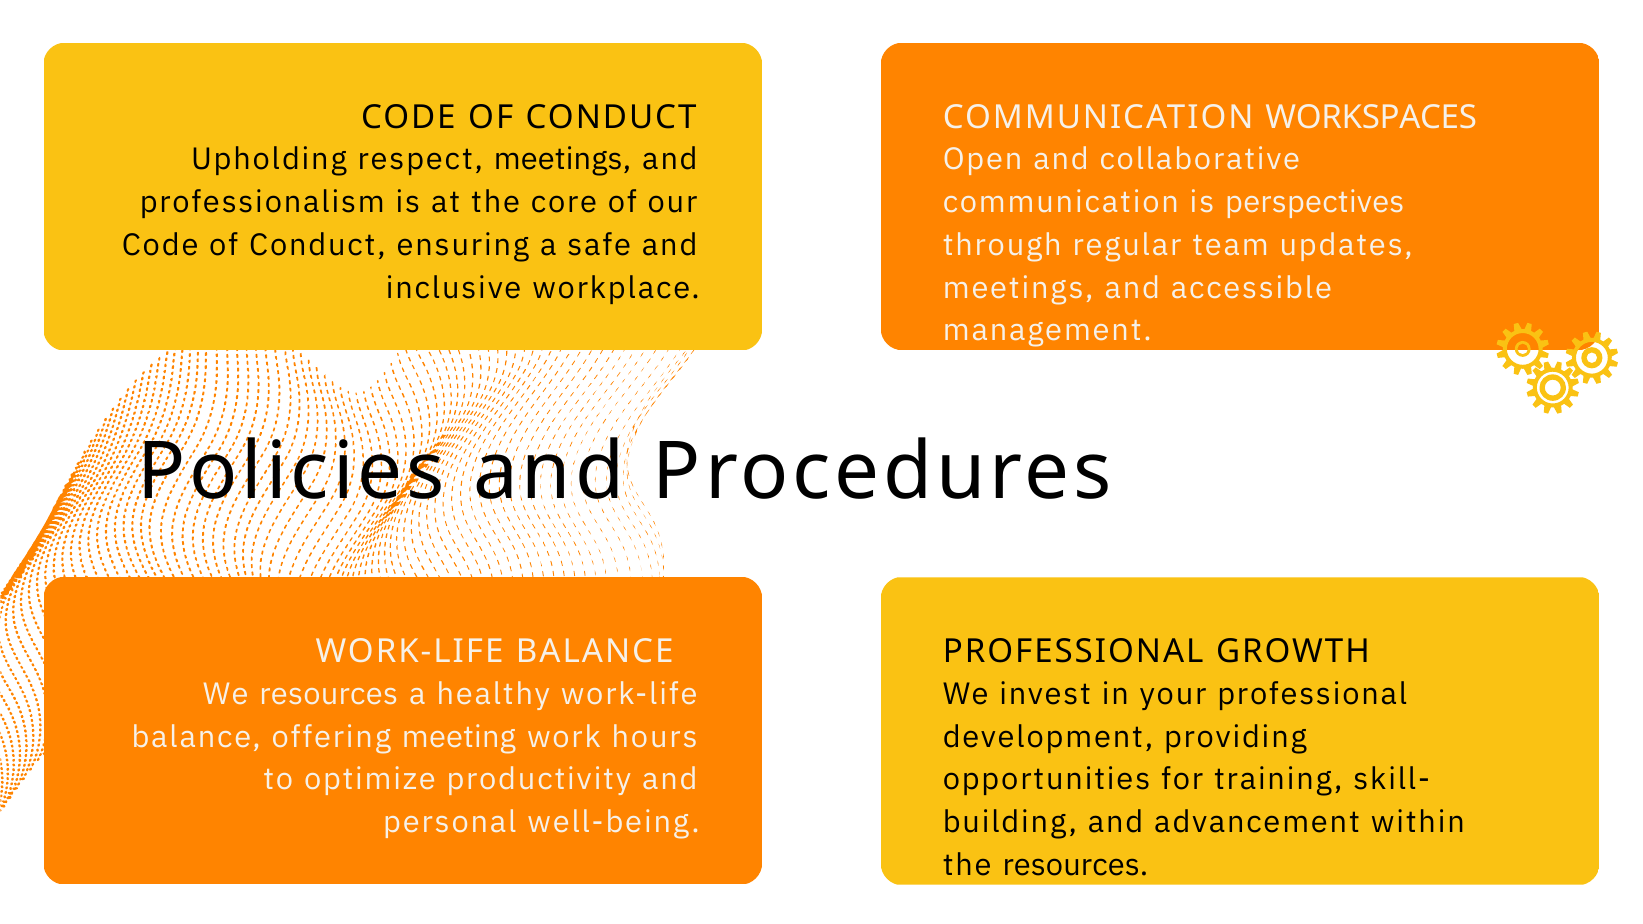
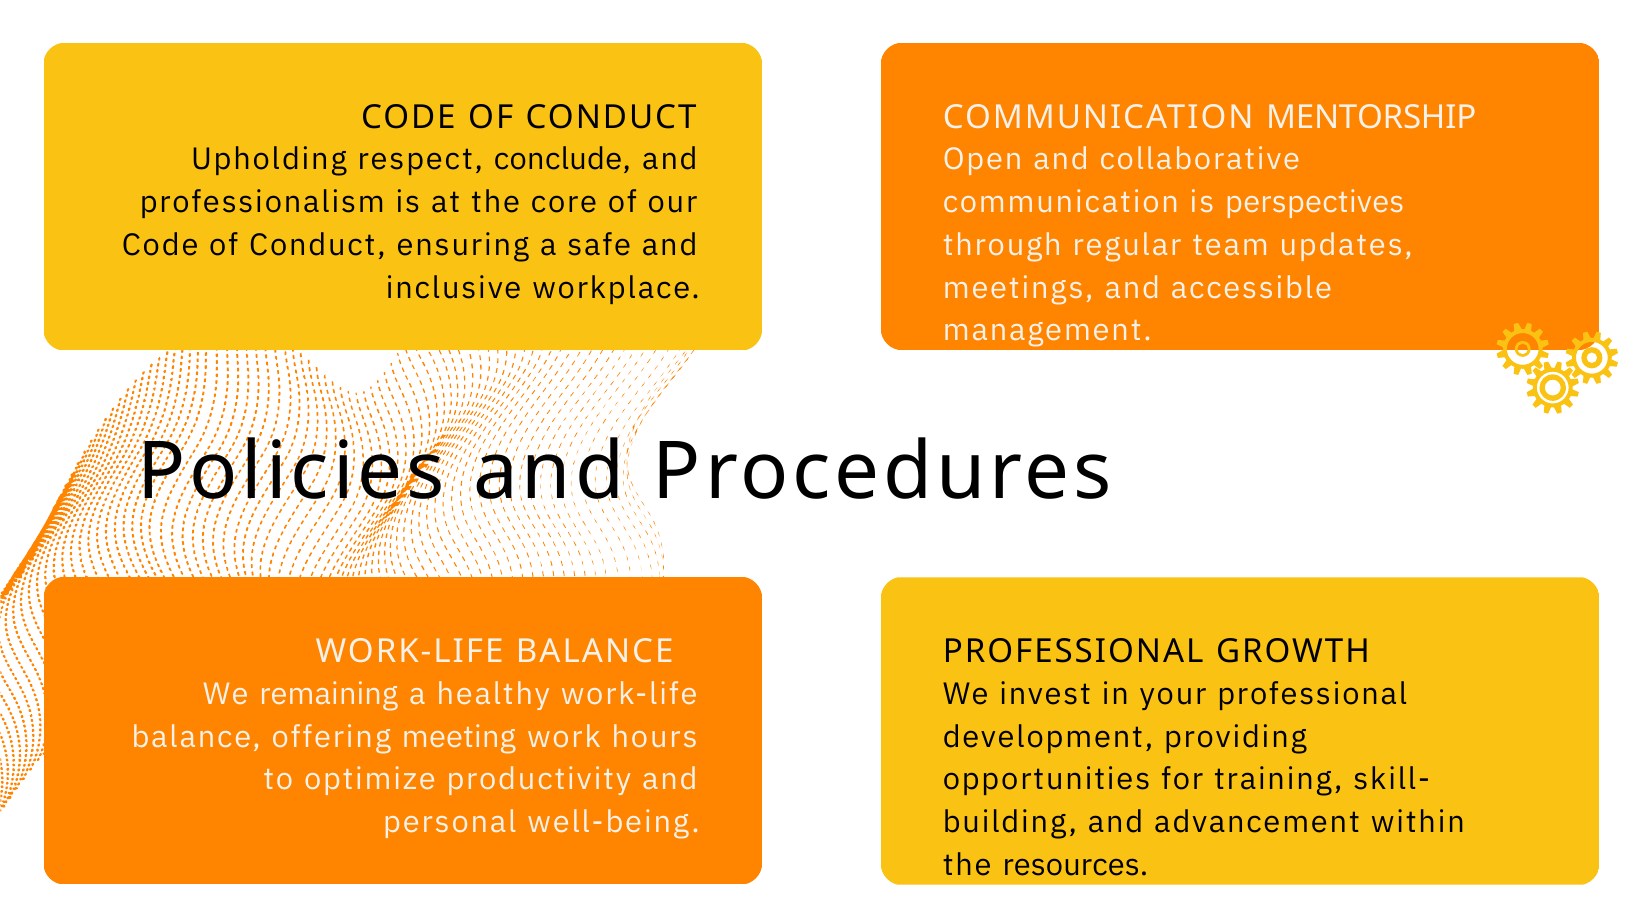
WORKSPACES: WORKSPACES -> MENTORSHIP
respect meetings: meetings -> conclude
We resources: resources -> remaining
